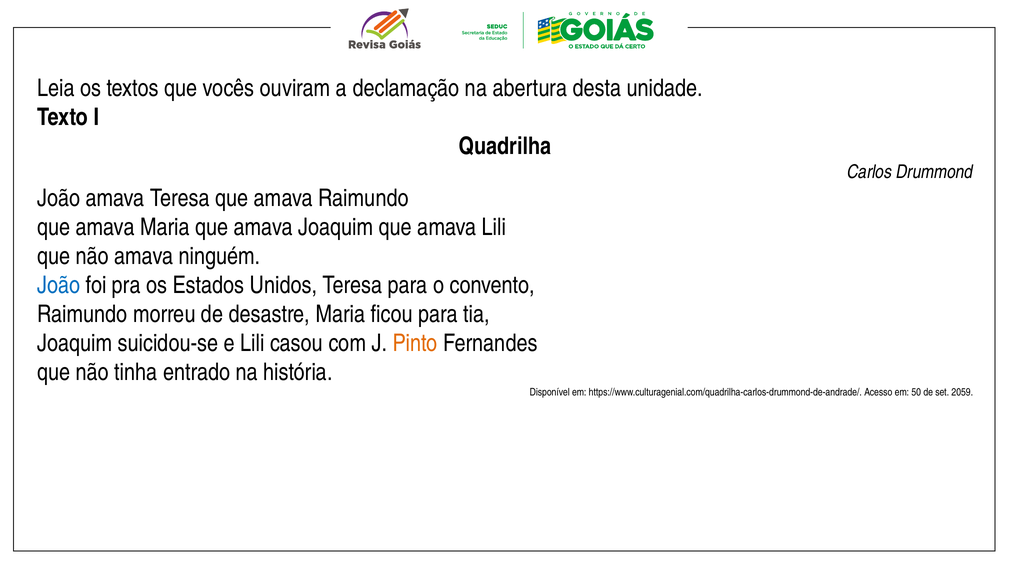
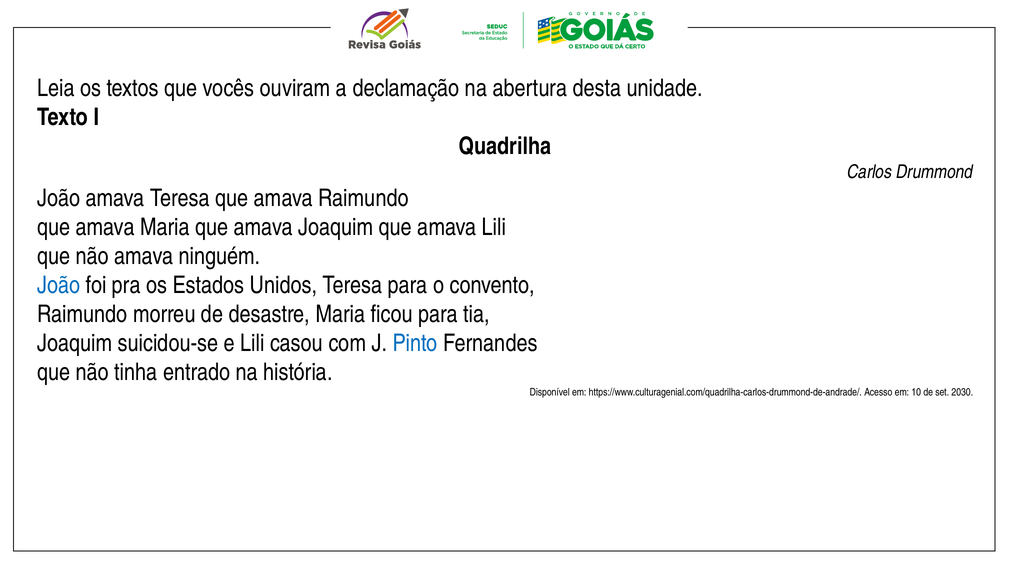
Pinto colour: orange -> blue
50: 50 -> 10
2059: 2059 -> 2030
